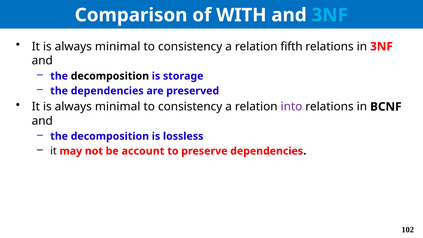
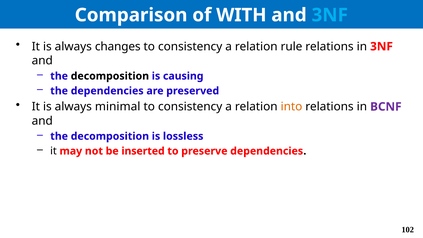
minimal at (118, 47): minimal -> changes
fifth: fifth -> rule
storage: storage -> causing
into colour: purple -> orange
BCNF colour: black -> purple
account: account -> inserted
